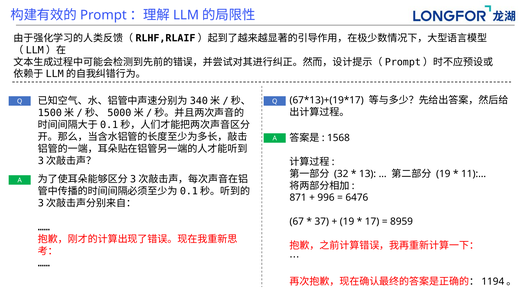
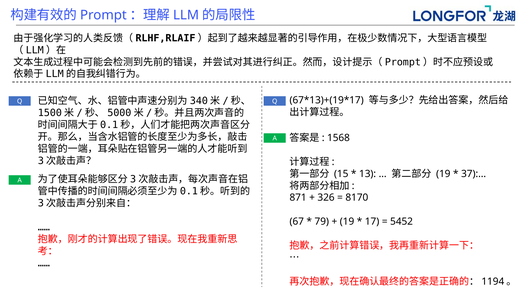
32: 32 -> 15
11):…: 11):… -> 37):…
996: 996 -> 326
6476: 6476 -> 8170
37: 37 -> 79
8959: 8959 -> 5452
